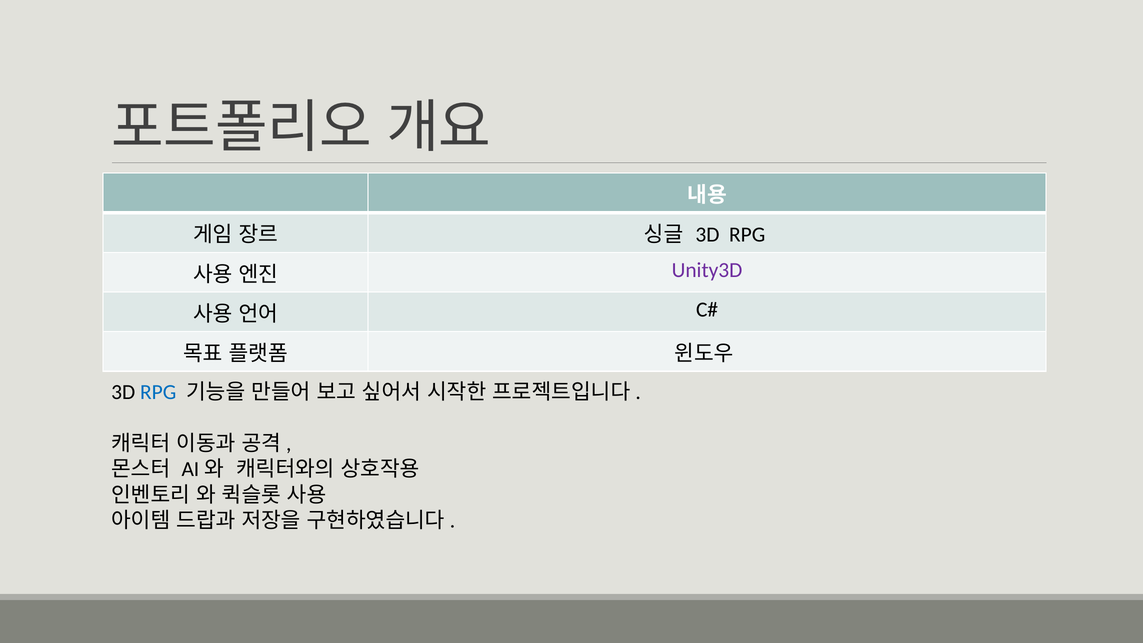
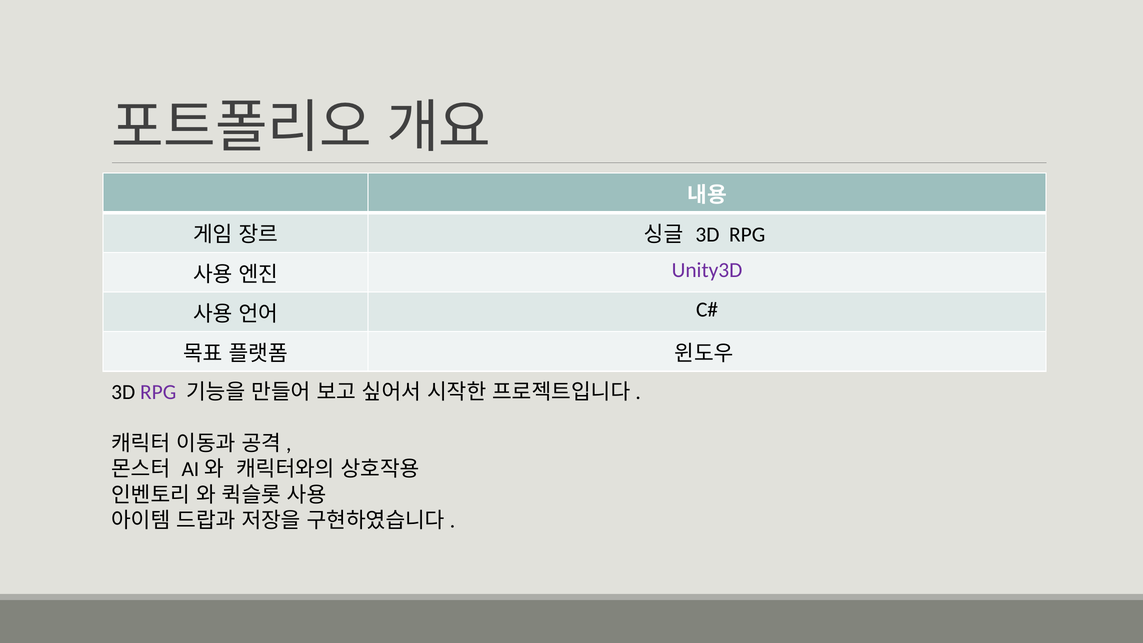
RPG at (158, 392) colour: blue -> purple
